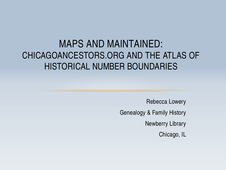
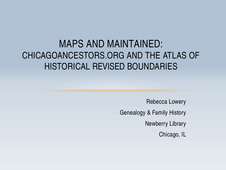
NUMBER: NUMBER -> REVISED
